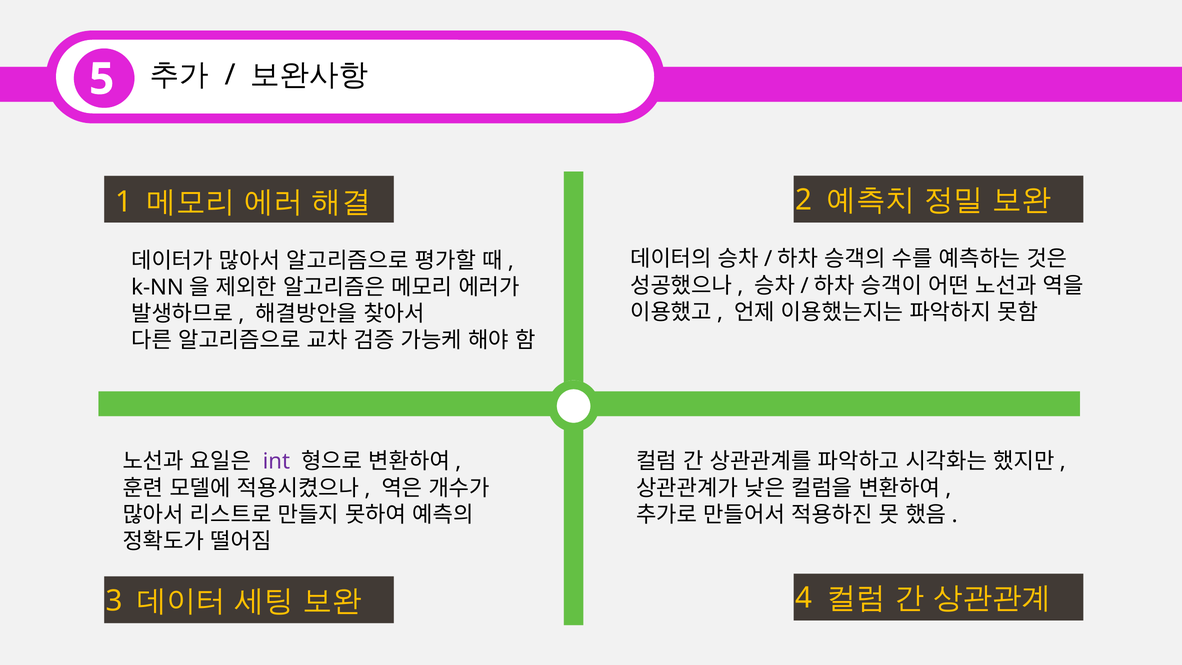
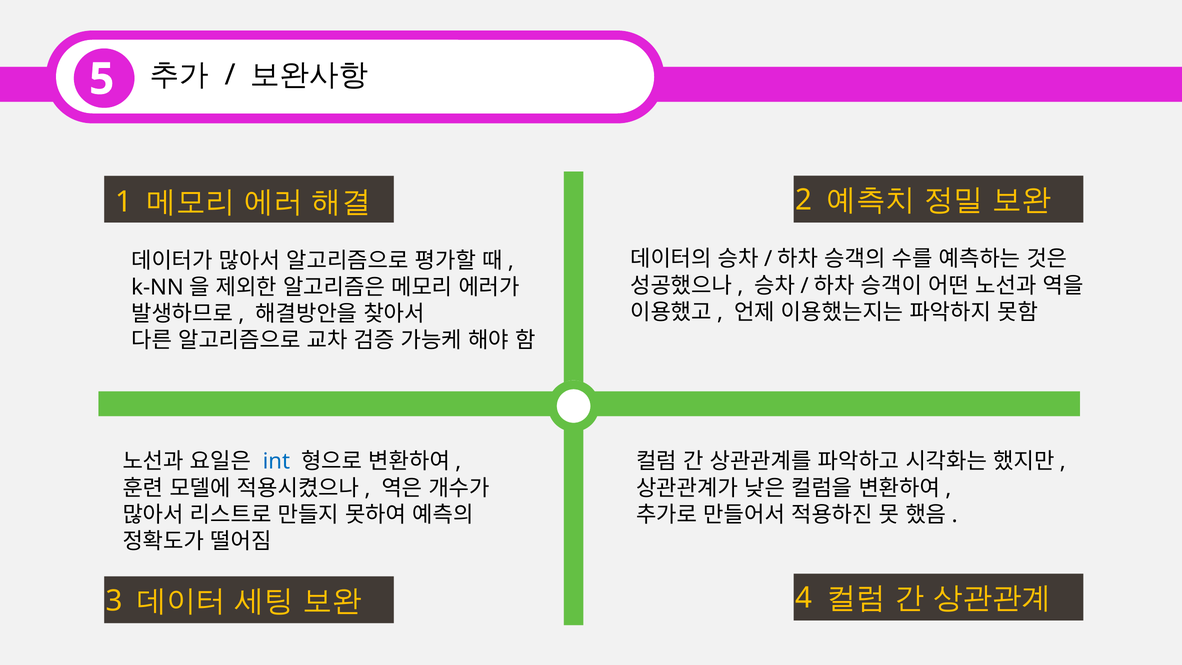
int colour: purple -> blue
